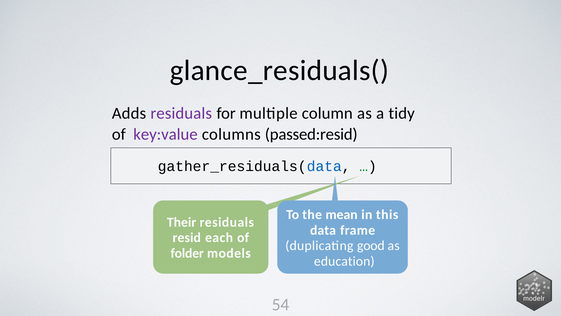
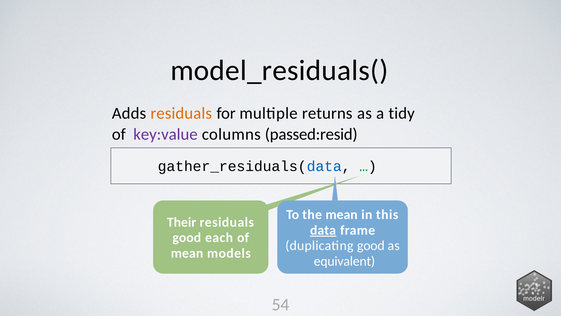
glance_residuals(: glance_residuals( -> model_residuals(
residuals at (181, 113) colour: purple -> orange
column: column -> returns
data underline: none -> present
resid at (187, 238): resid -> good
folder at (187, 253): folder -> mean
education: education -> equivalent
